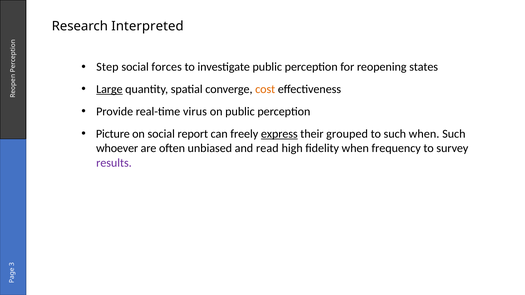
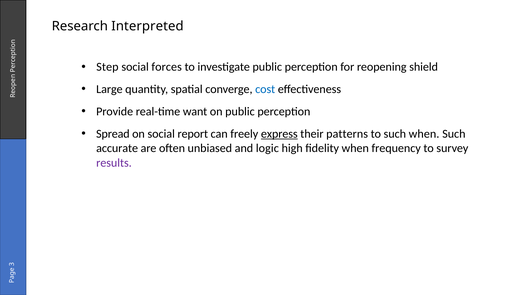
states: states -> shield
Large underline: present -> none
cost colour: orange -> blue
virus: virus -> want
Picture: Picture -> Spread
grouped: grouped -> patterns
whoever: whoever -> accurate
read: read -> logic
